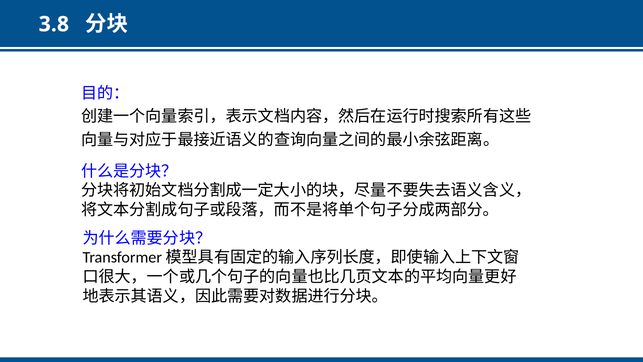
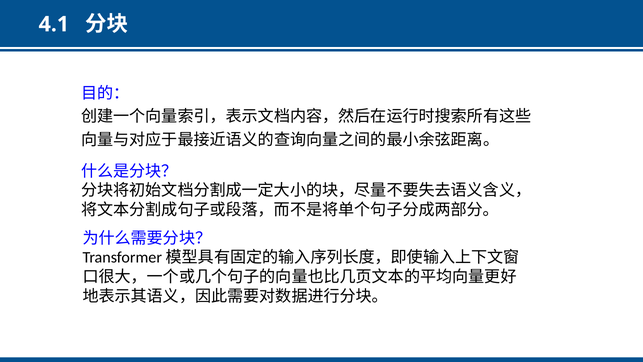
3.8: 3.8 -> 4.1
